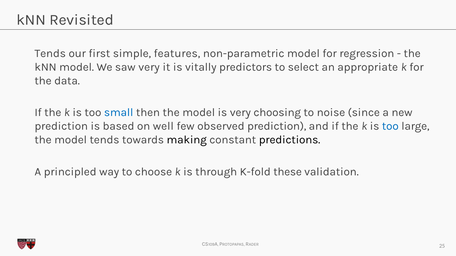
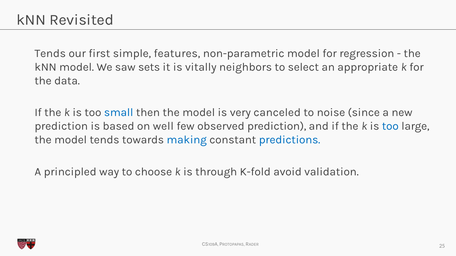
saw very: very -> sets
predictors: predictors -> neighbors
choosing: choosing -> canceled
making colour: black -> blue
predictions colour: black -> blue
these: these -> avoid
